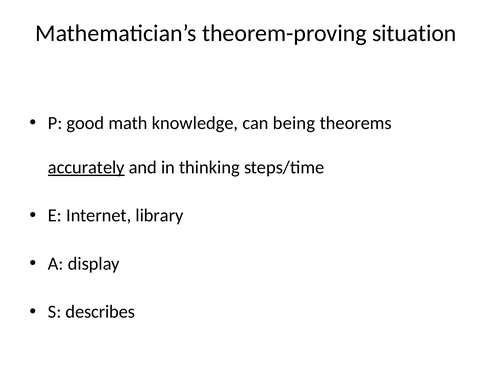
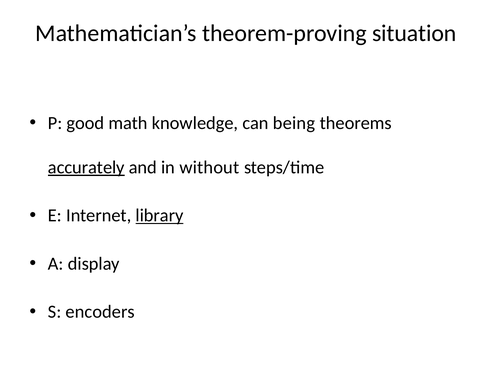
thinking: thinking -> without
library underline: none -> present
describes: describes -> encoders
